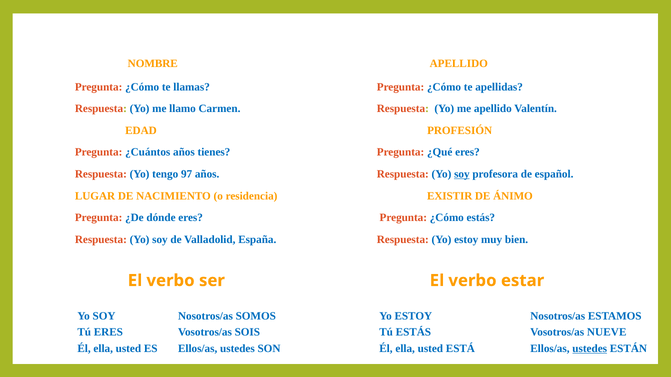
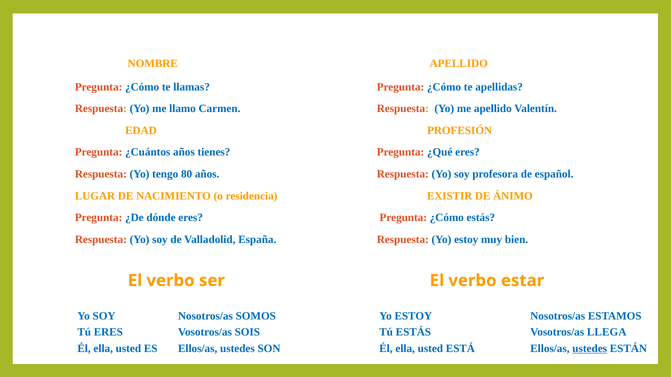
97: 97 -> 80
soy at (462, 174) underline: present -> none
NUEVE: NUEVE -> LLEGA
